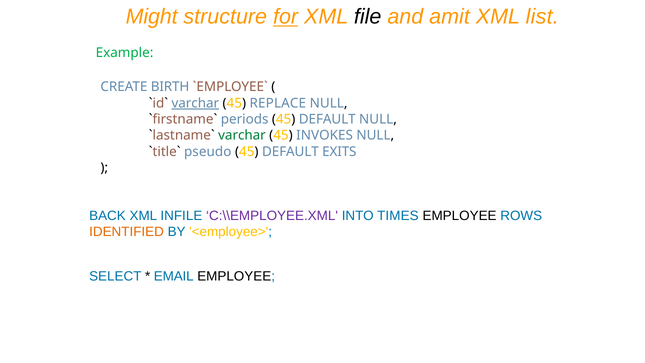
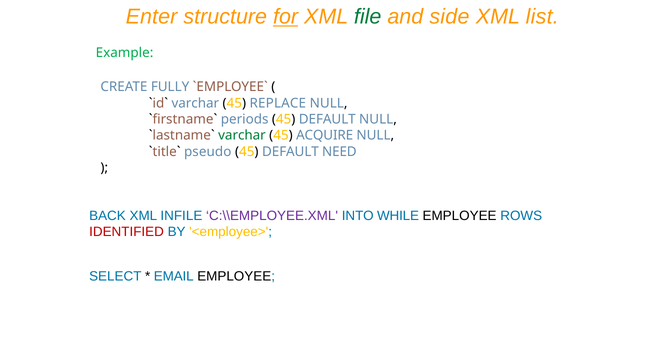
Might: Might -> Enter
file colour: black -> green
amit: amit -> side
BIRTH: BIRTH -> FULLY
varchar at (195, 103) underline: present -> none
INVOKES: INVOKES -> ACQUIRE
EXITS: EXITS -> NEED
TIMES: TIMES -> WHILE
IDENTIFIED colour: orange -> red
